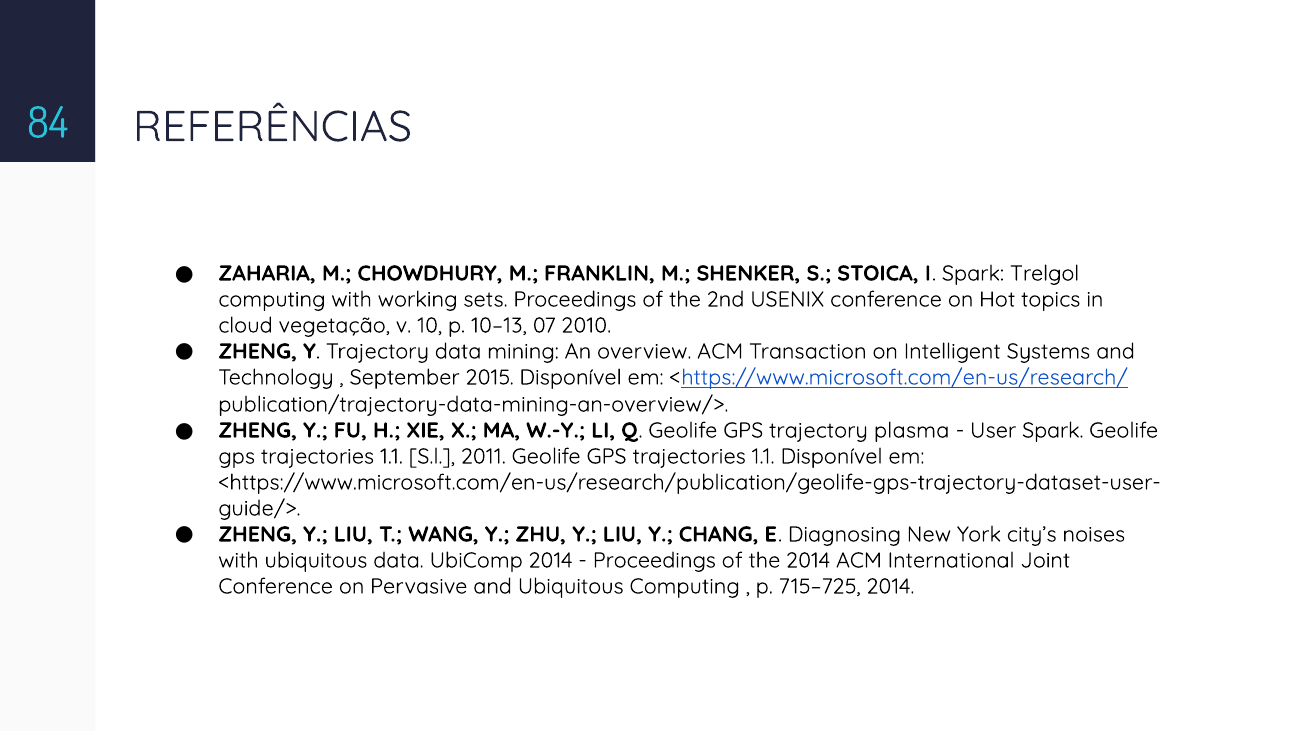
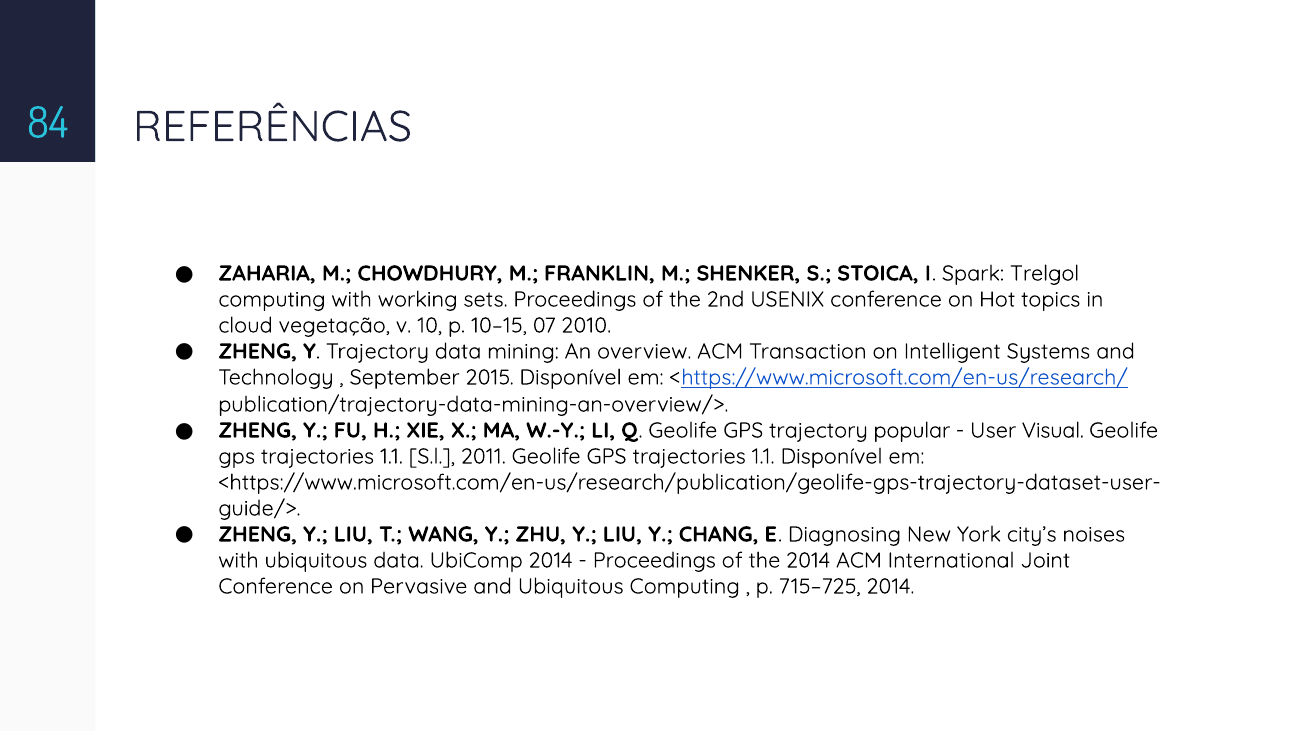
10–13: 10–13 -> 10–15
plasma: plasma -> popular
User Spark: Spark -> Visual
